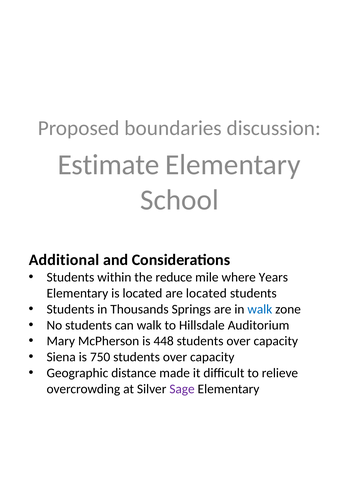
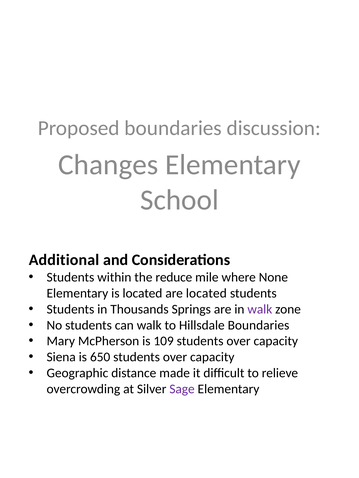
Estimate: Estimate -> Changes
Years: Years -> None
walk at (260, 310) colour: blue -> purple
Hillsdale Auditorium: Auditorium -> Boundaries
448: 448 -> 109
750: 750 -> 650
